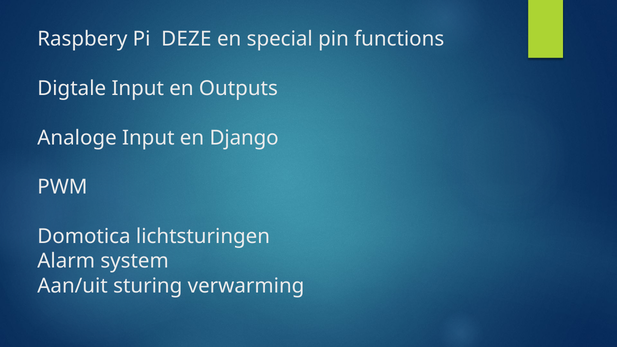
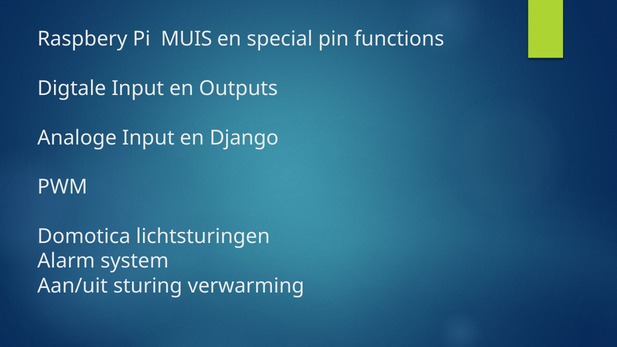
DEZE: DEZE -> MUIS
